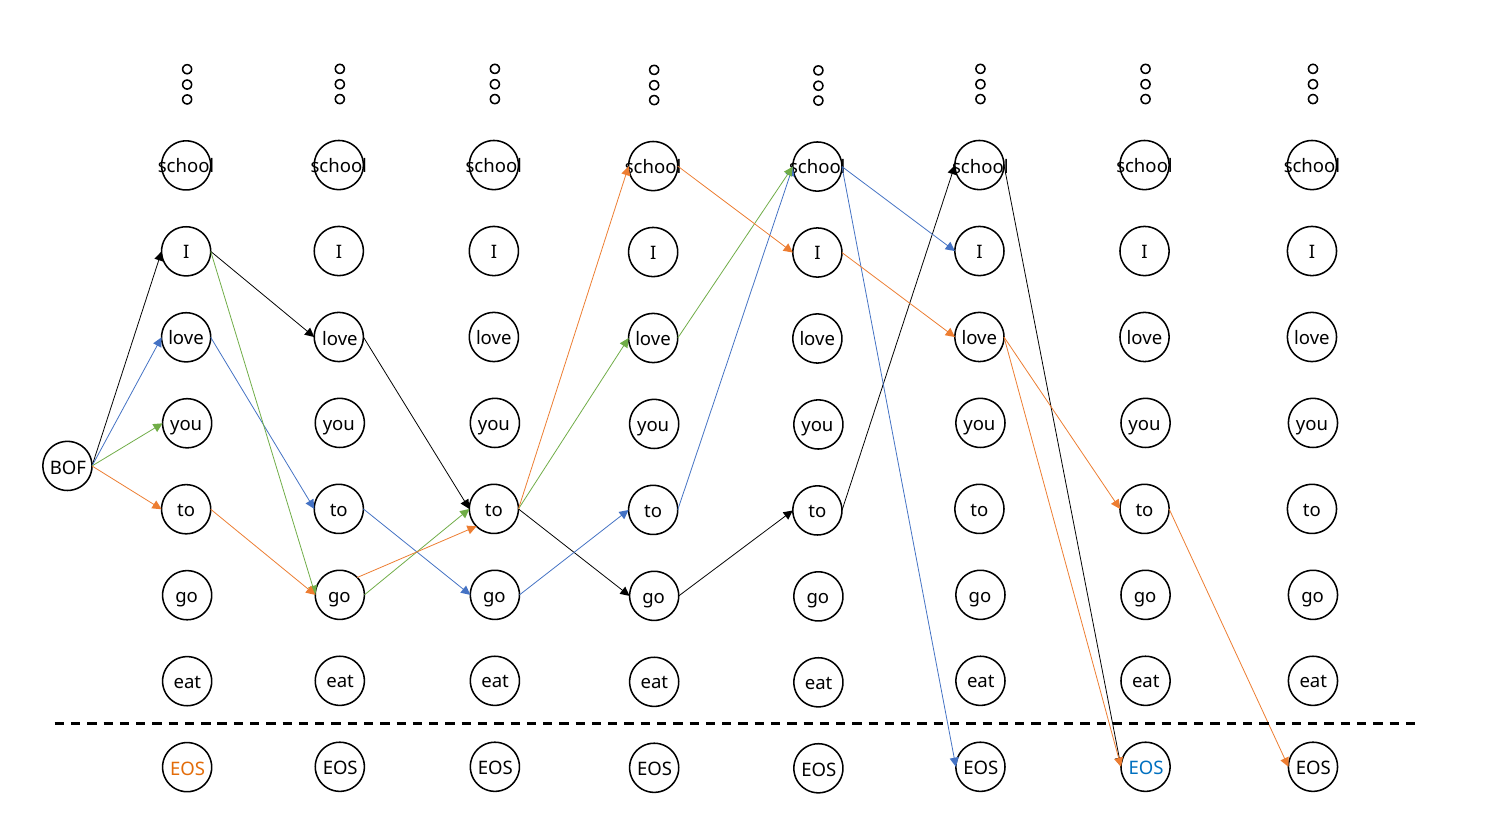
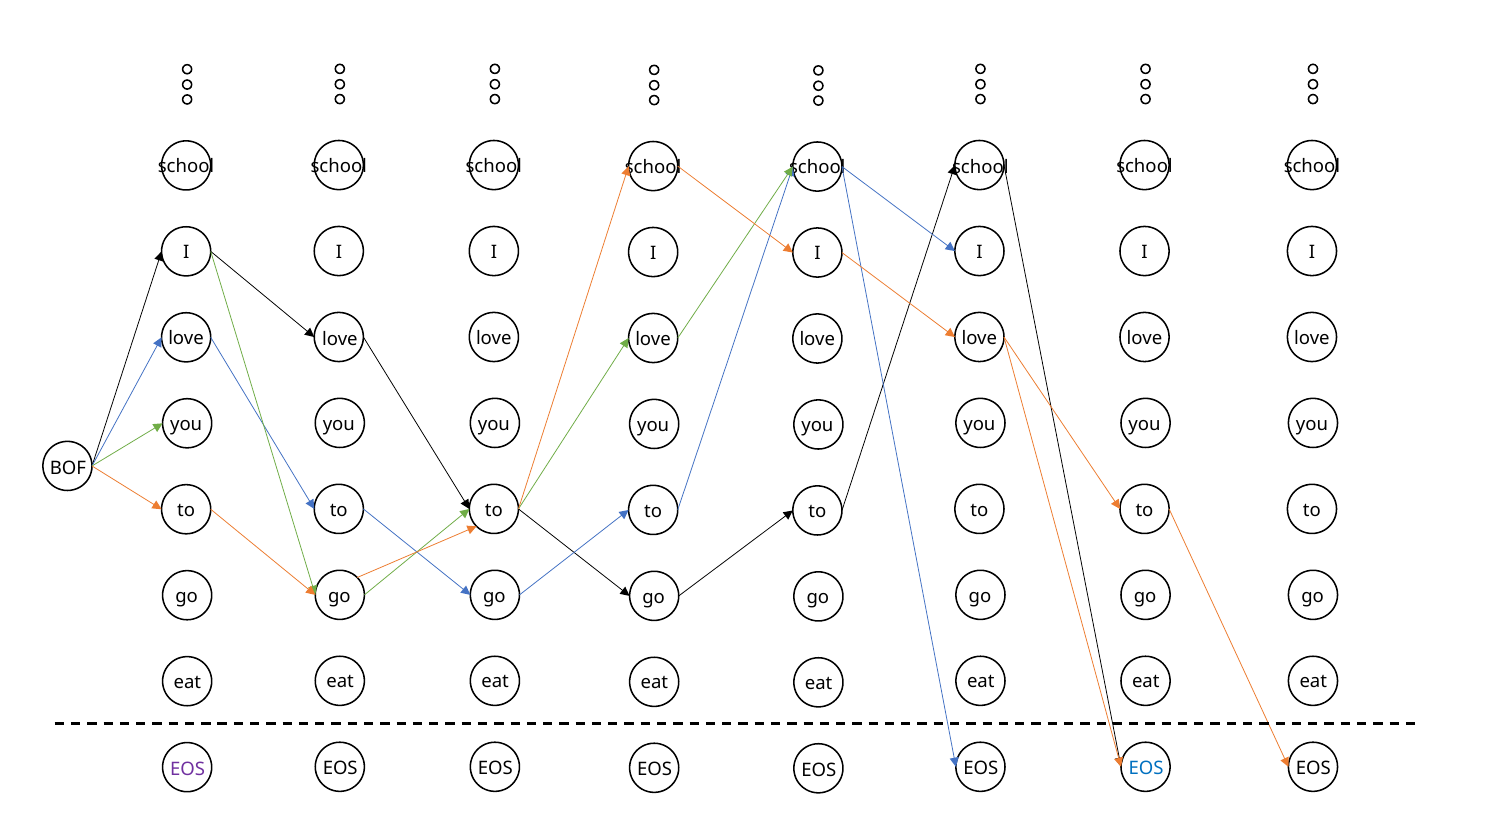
EOS at (188, 769) colour: orange -> purple
